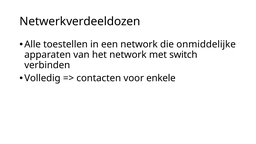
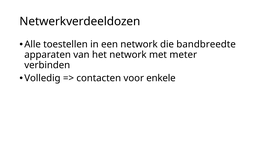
onmiddelijke: onmiddelijke -> bandbreedte
switch: switch -> meter
